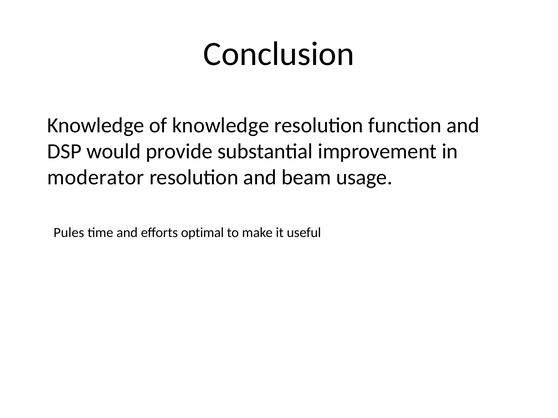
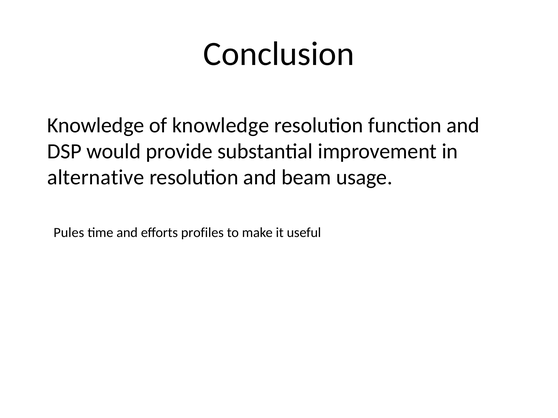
moderator: moderator -> alternative
optimal: optimal -> profiles
